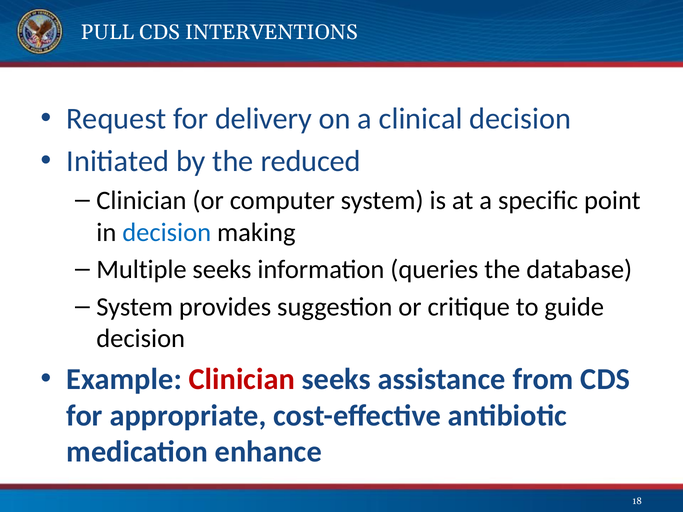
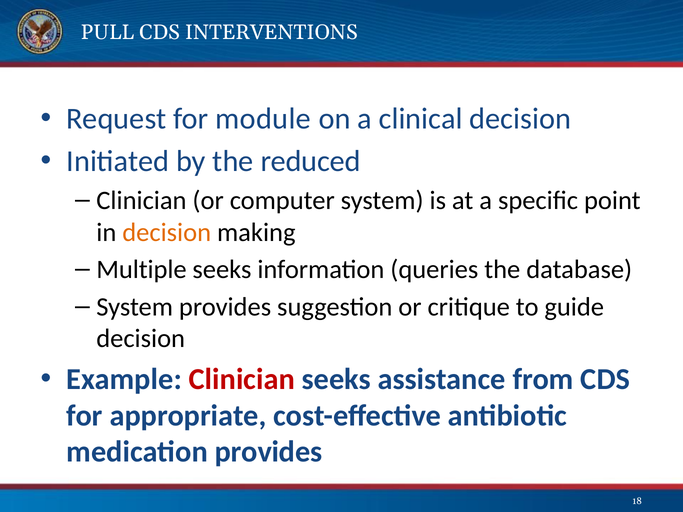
delivery: delivery -> module
decision at (167, 232) colour: blue -> orange
medication enhance: enhance -> provides
